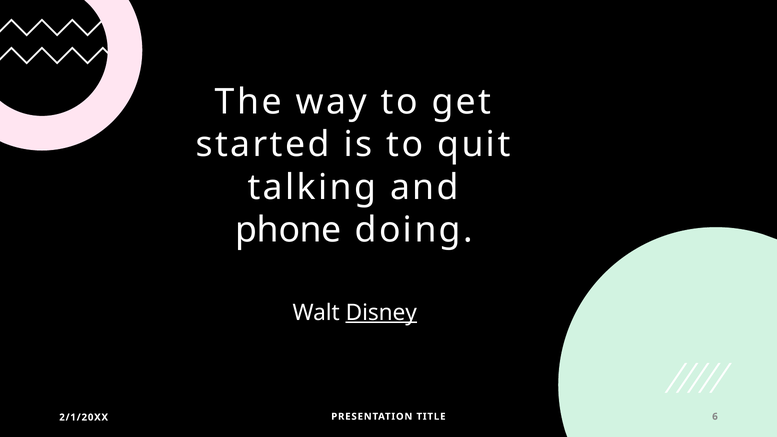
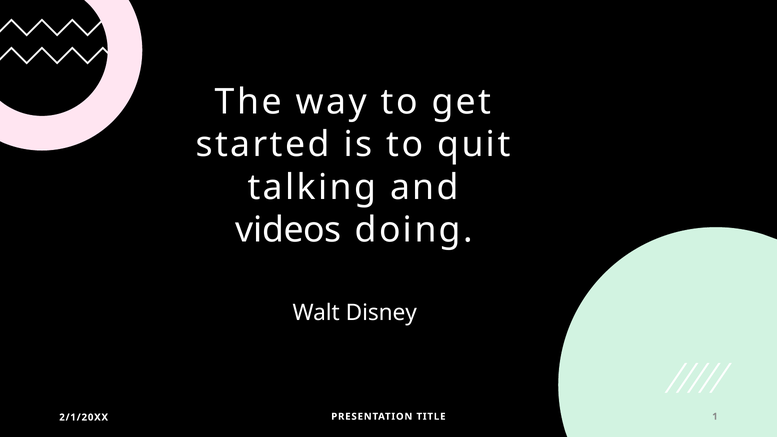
phone: phone -> videos
Disney underline: present -> none
6: 6 -> 1
